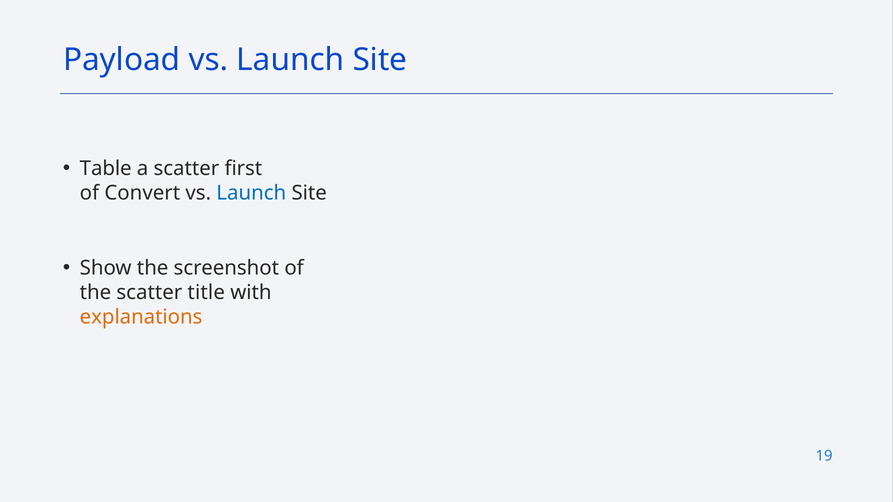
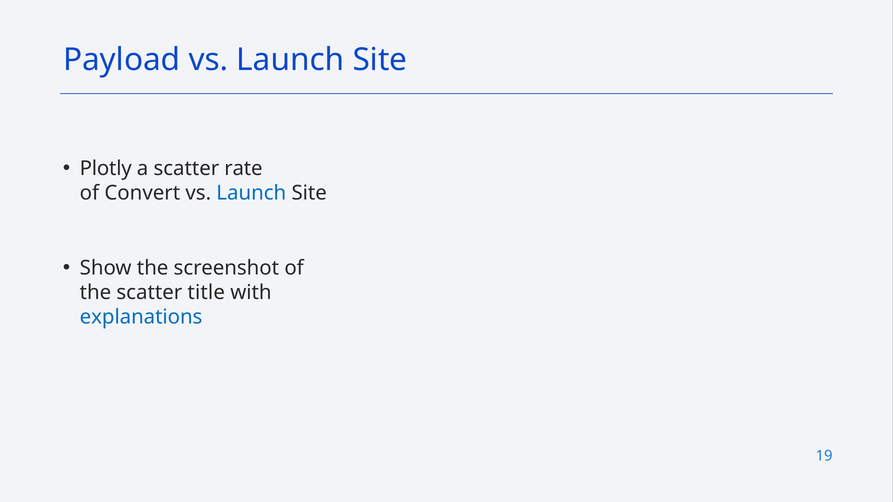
Table: Table -> Plotly
first: first -> rate
explanations colour: orange -> blue
